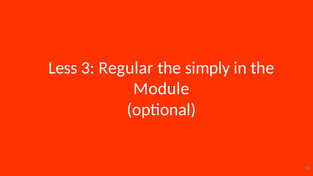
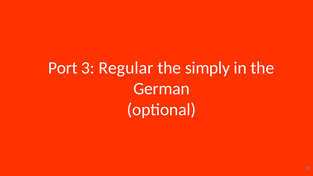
Less: Less -> Port
Module: Module -> German
